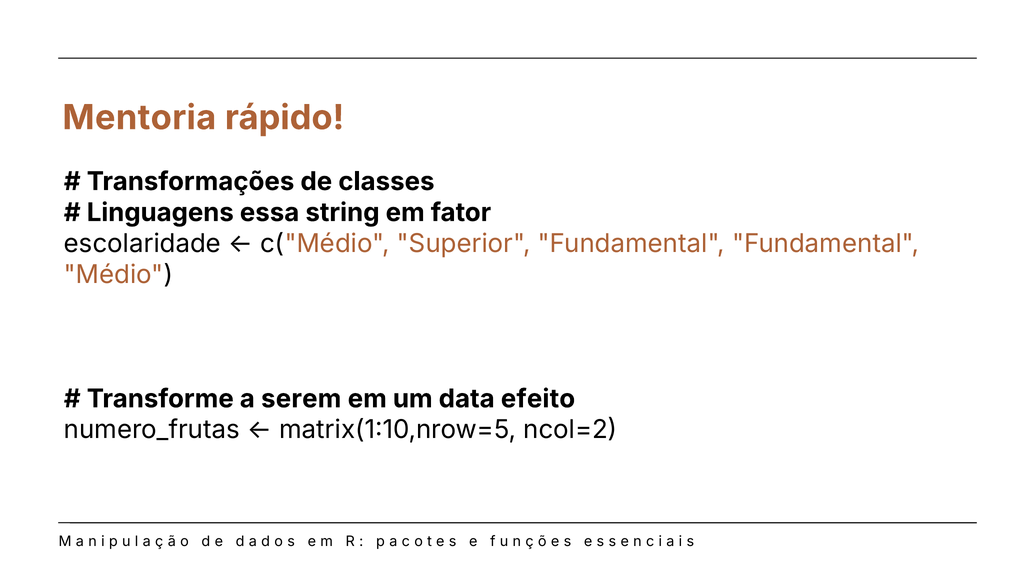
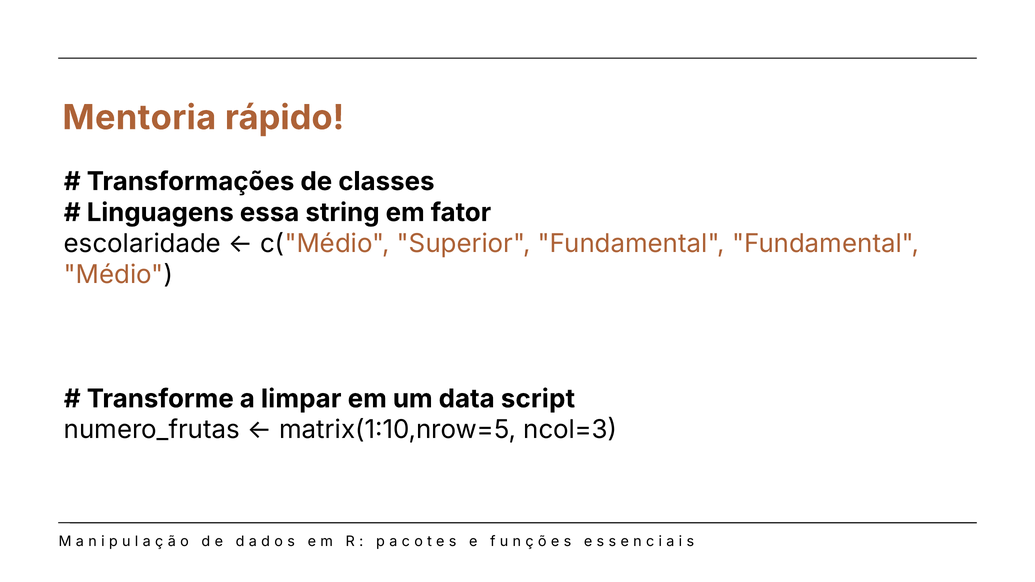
serem: serem -> limpar
efeito: efeito -> script
ncol=2: ncol=2 -> ncol=3
